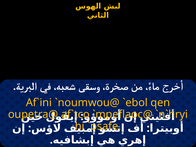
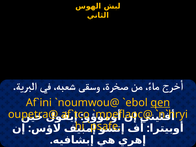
qen underline: none -> present
